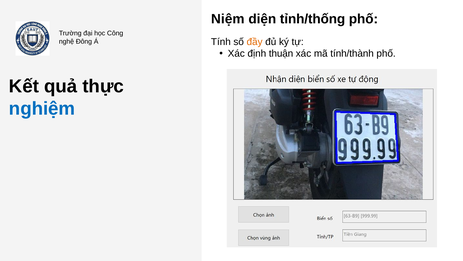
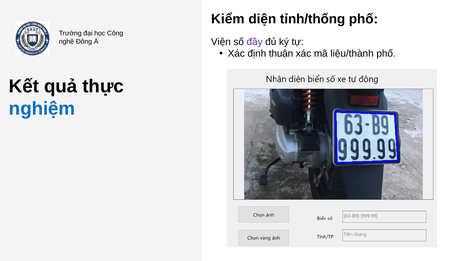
Niệm: Niệm -> Kiểm
Tính: Tính -> Viện
đầy colour: orange -> purple
tính/thành: tính/thành -> liệu/thành
